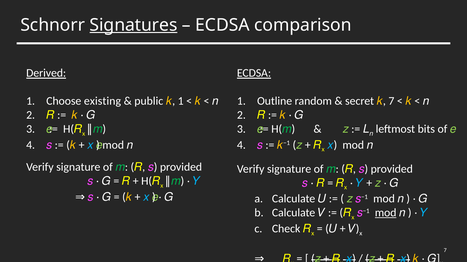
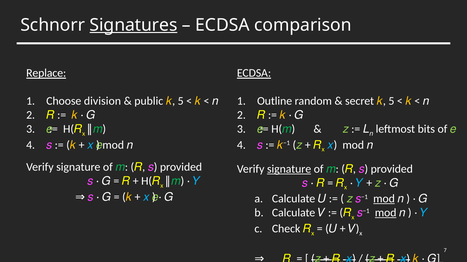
Derived: Derived -> Replace
existing: existing -> division
1 at (181, 101): 1 -> 5
secret 𝑘 7: 7 -> 5
signature at (289, 169) underline: none -> present
mod at (384, 199) underline: none -> present
